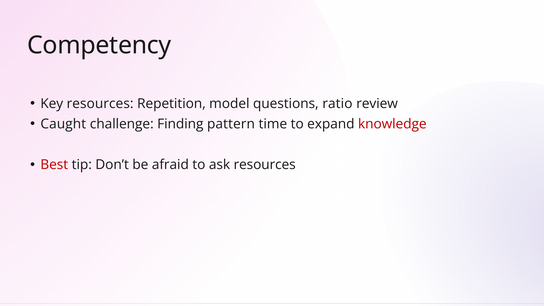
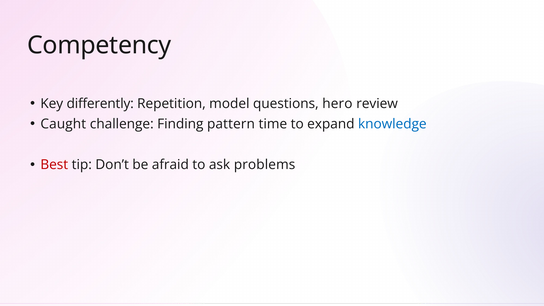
Key resources: resources -> differently
ratio: ratio -> hero
knowledge colour: red -> blue
ask resources: resources -> problems
